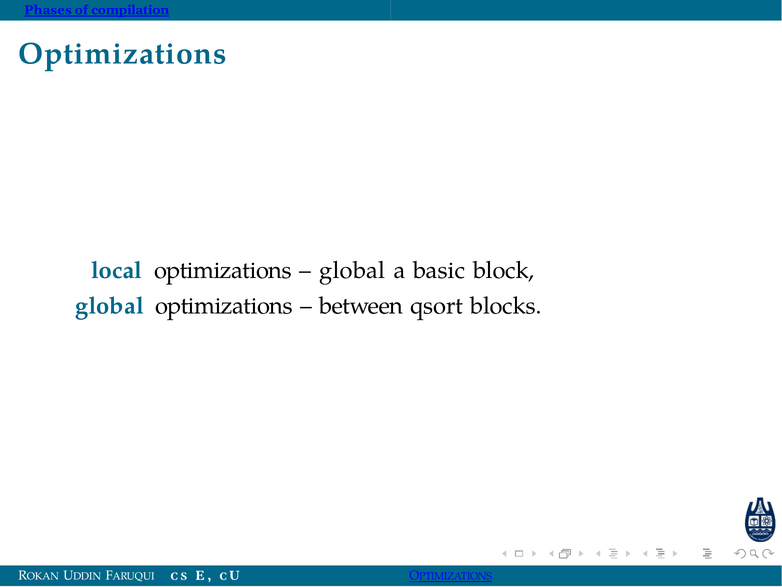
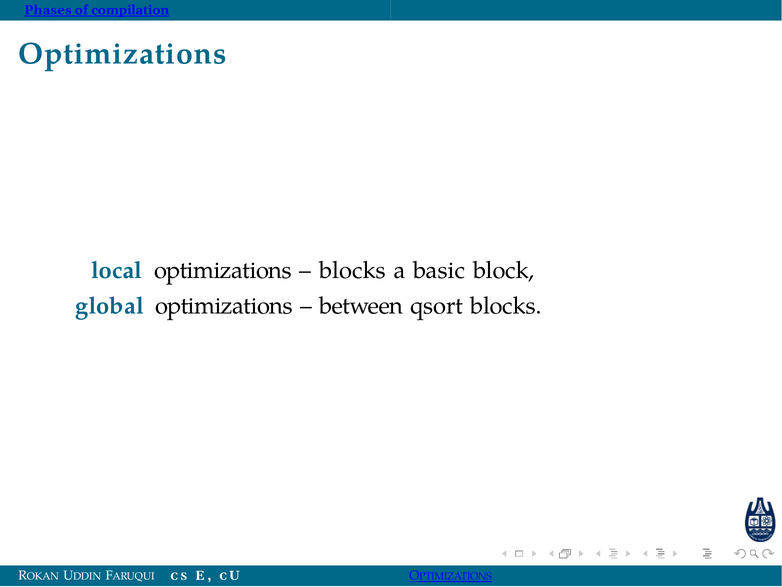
global at (352, 270): global -> blocks
